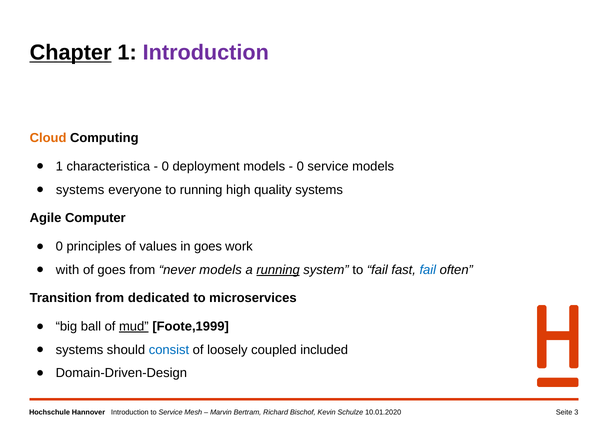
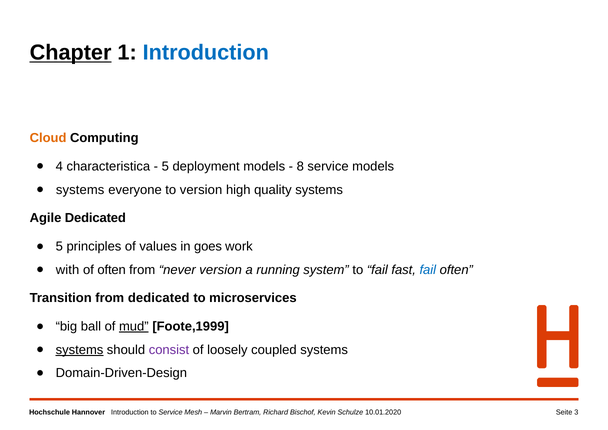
Introduction at (206, 53) colour: purple -> blue
1 at (59, 166): 1 -> 4
0 at (165, 166): 0 -> 5
0 at (300, 166): 0 -> 8
to running: running -> version
Agile Computer: Computer -> Dedicated
0 at (59, 246): 0 -> 5
of goes: goes -> often
never models: models -> version
running at (278, 270) underline: present -> none
systems at (80, 350) underline: none -> present
consist colour: blue -> purple
coupled included: included -> systems
